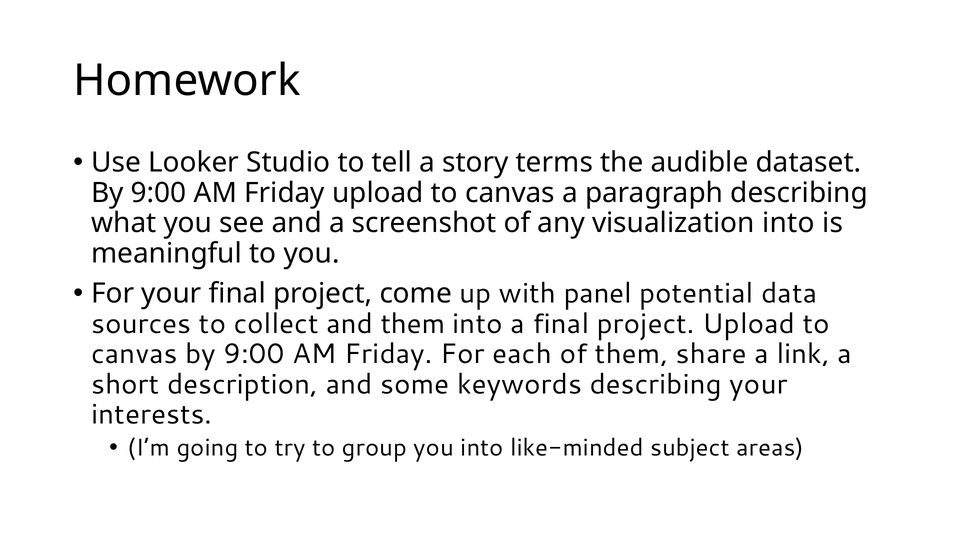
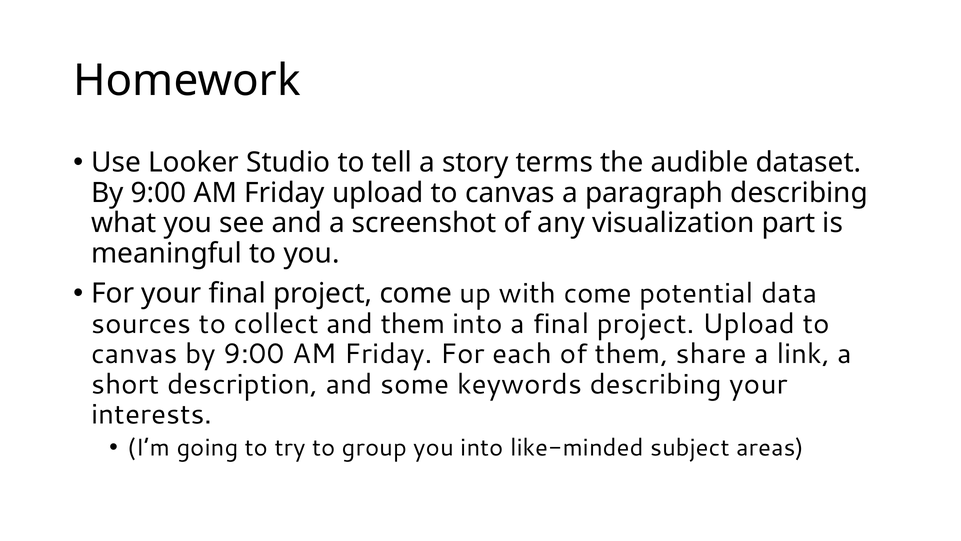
visualization into: into -> part
with panel: panel -> come
